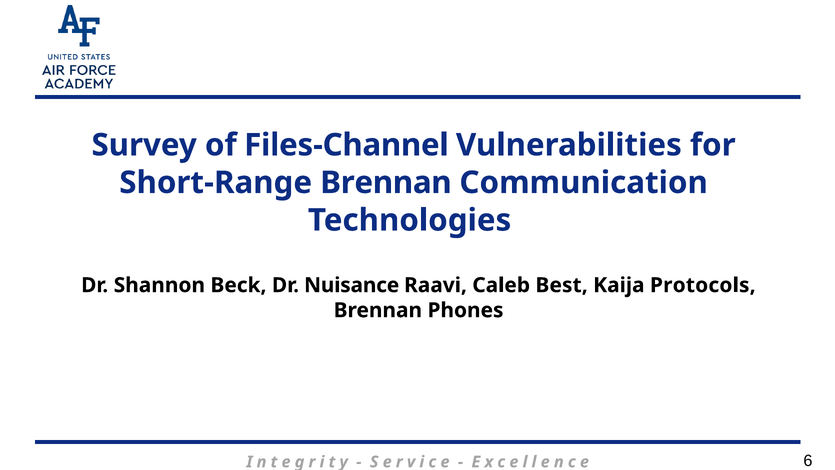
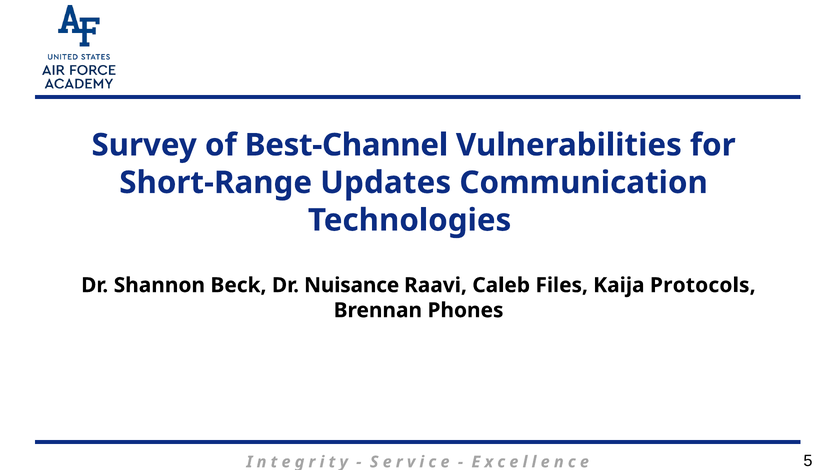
Files-Channel: Files-Channel -> Best-Channel
Short-Range Brennan: Brennan -> Updates
Best: Best -> Files
6: 6 -> 5
